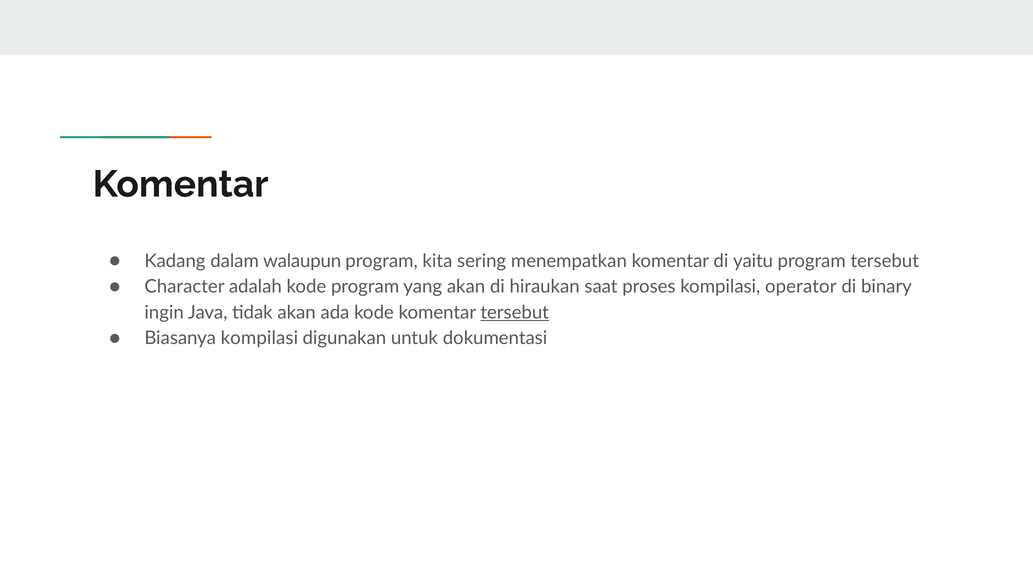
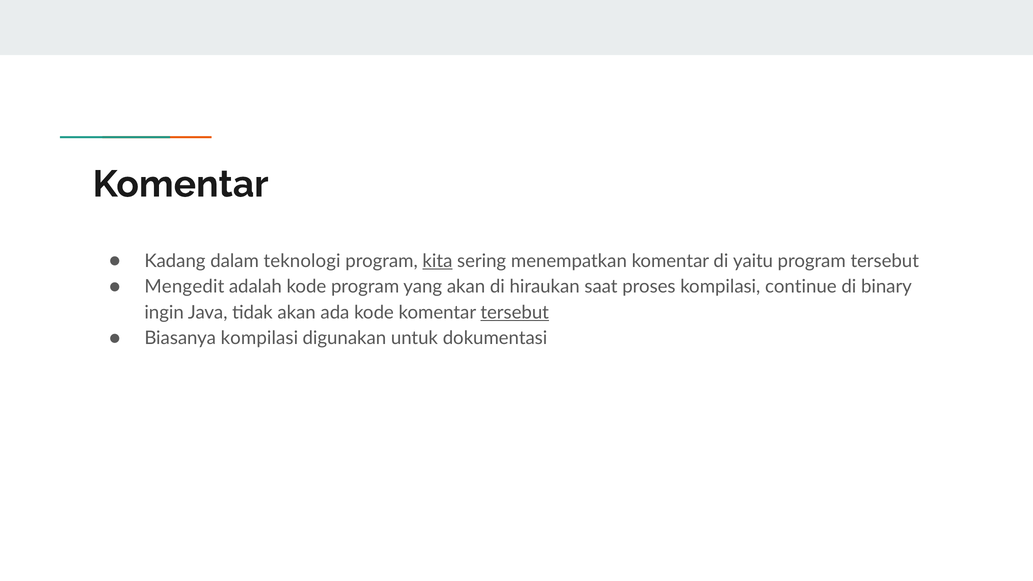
walaupun: walaupun -> teknologi
kita underline: none -> present
Character: Character -> Mengedit
operator: operator -> continue
